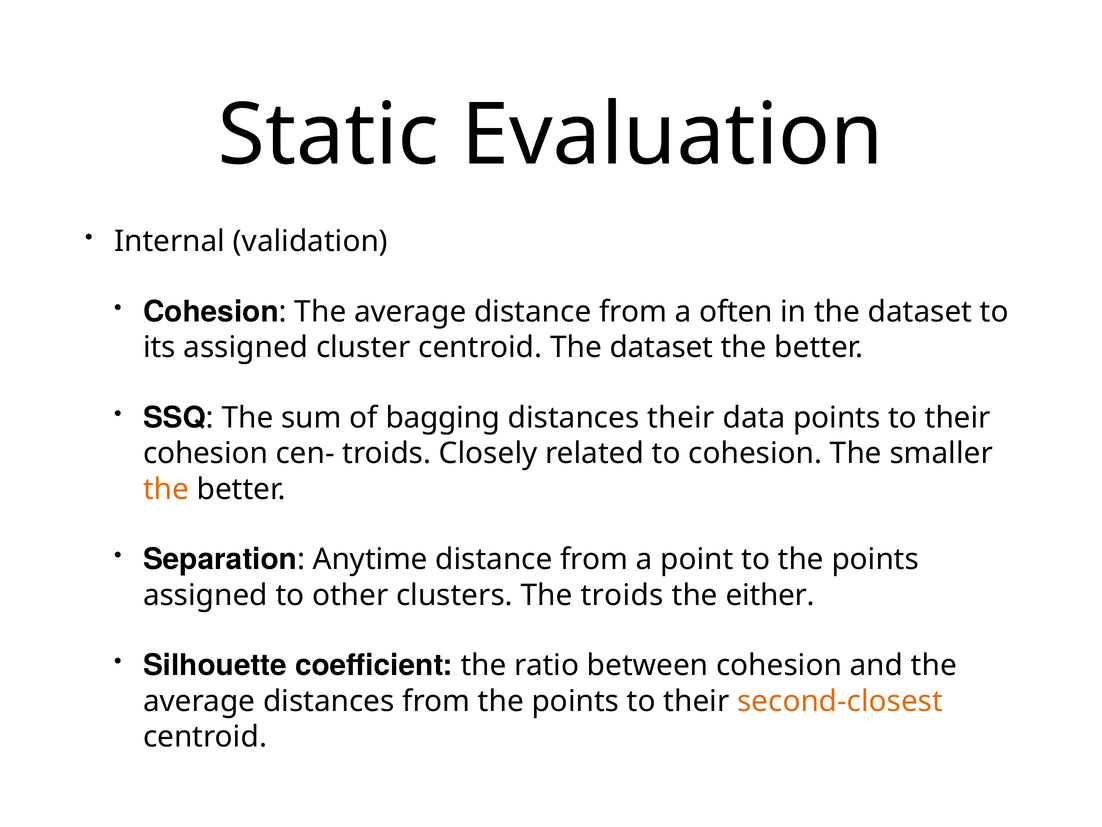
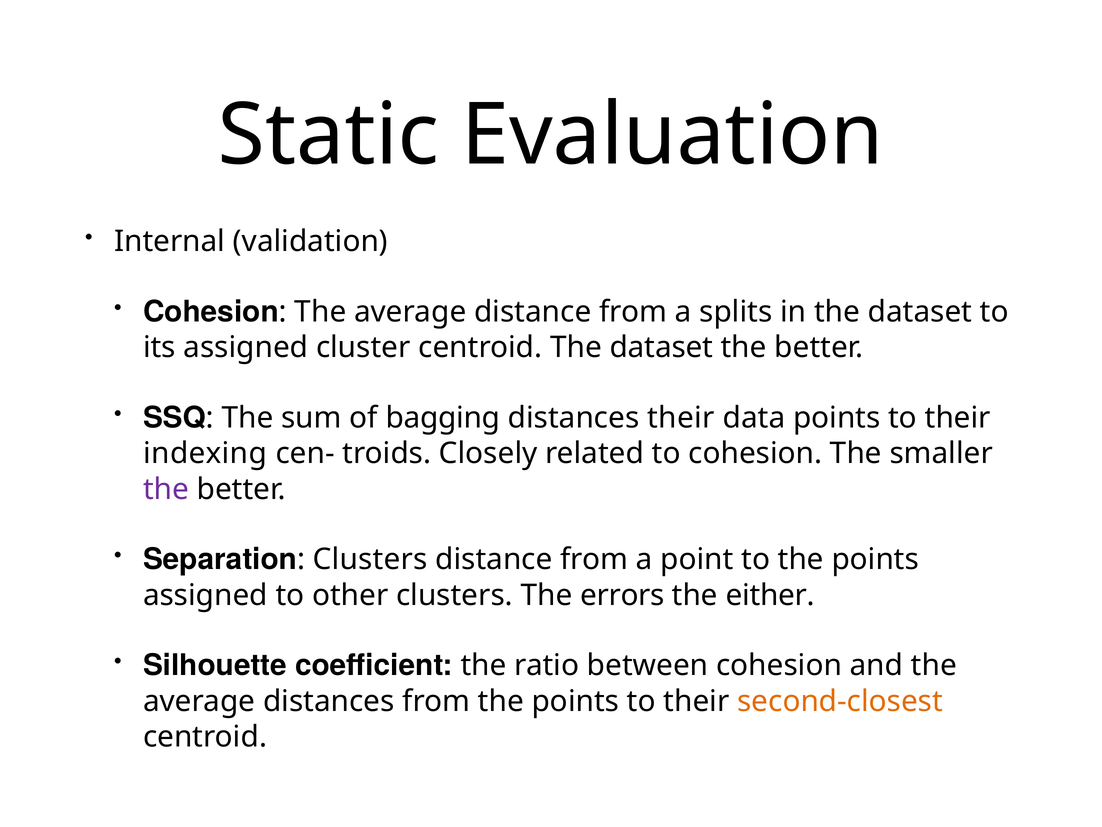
often: often -> splits
cohesion at (205, 453): cohesion -> indexing
the at (166, 489) colour: orange -> purple
Anytime at (370, 559): Anytime -> Clusters
The troids: troids -> errors
